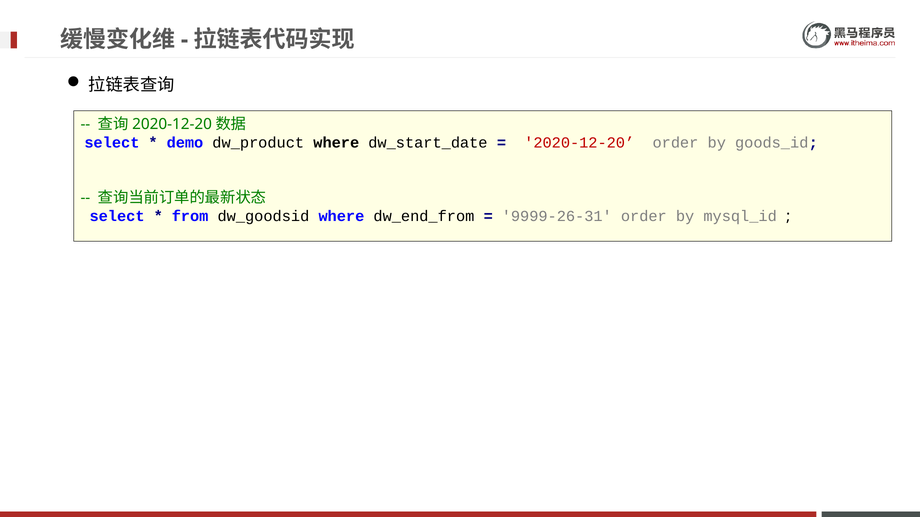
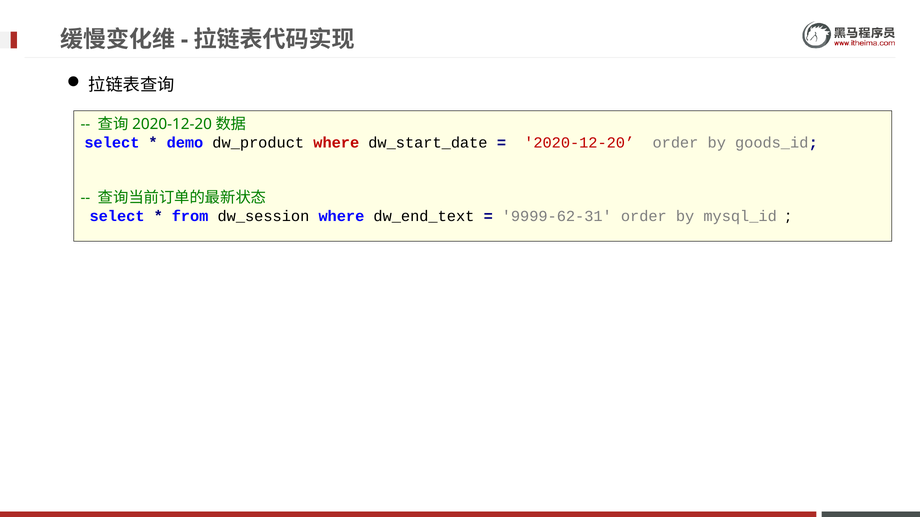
where at (336, 143) colour: black -> red
dw_goodsid: dw_goodsid -> dw_session
dw_end_from: dw_end_from -> dw_end_text
9999-26-31: 9999-26-31 -> 9999-62-31
